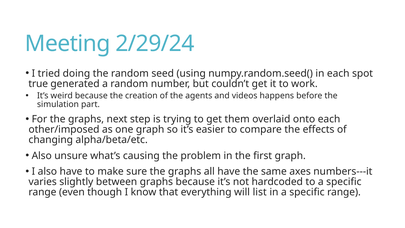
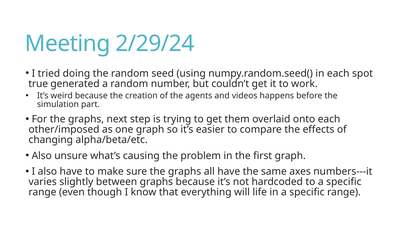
list: list -> life
